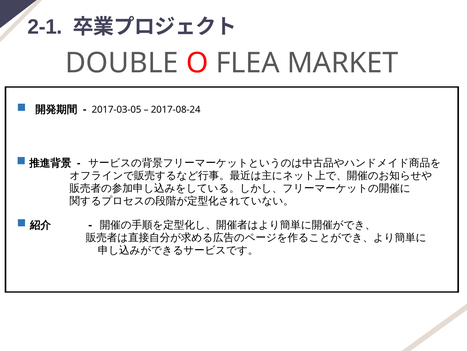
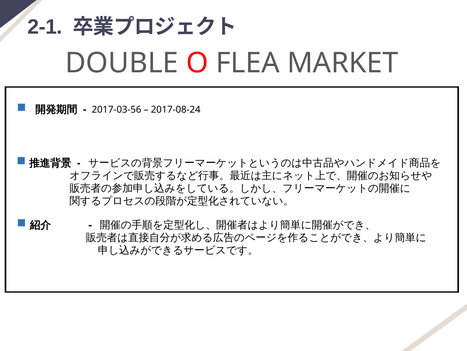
2017-03-05: 2017-03-05 -> 2017-03-56
